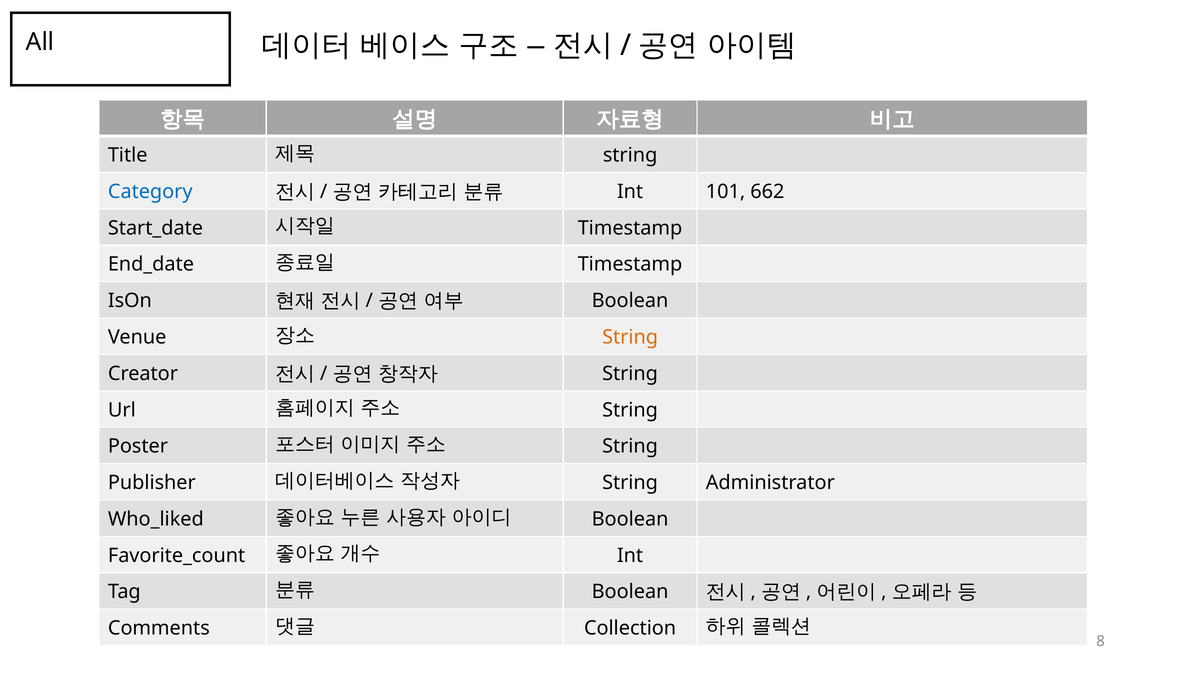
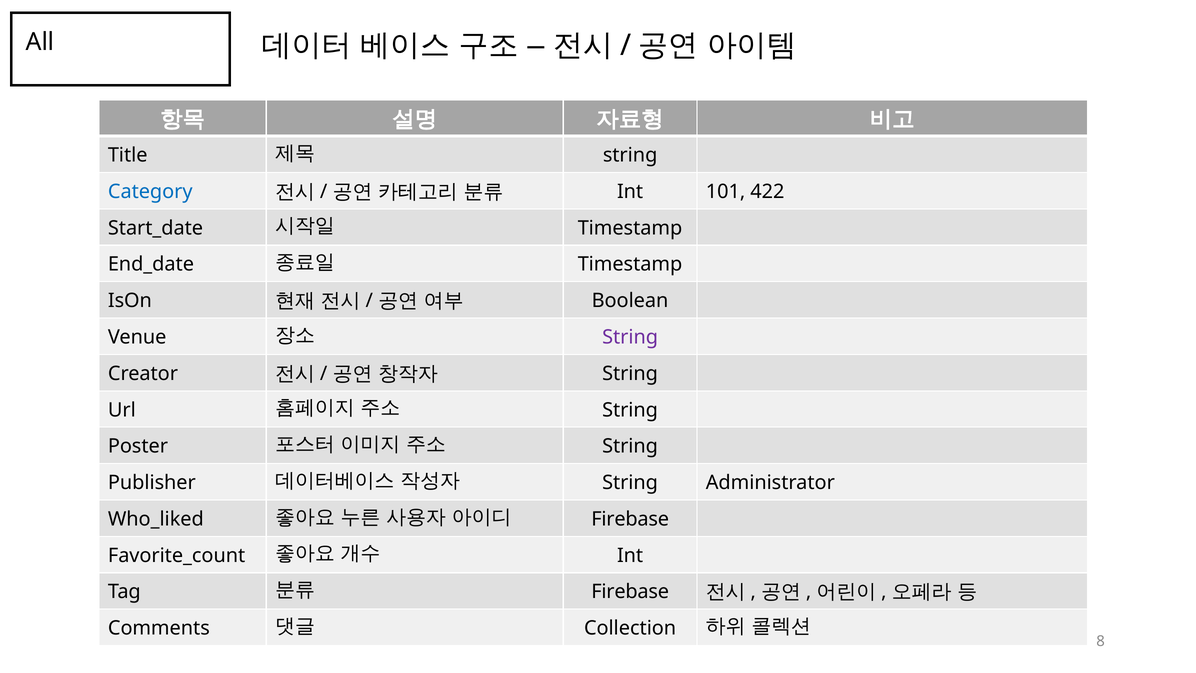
662: 662 -> 422
String at (630, 337) colour: orange -> purple
Boolean at (630, 519): Boolean -> Firebase
Boolean at (630, 592): Boolean -> Firebase
